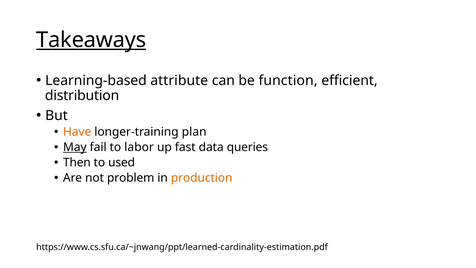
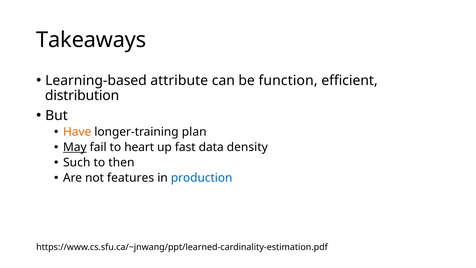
Takeaways underline: present -> none
labor: labor -> heart
queries: queries -> density
Then: Then -> Such
used: used -> then
problem: problem -> features
production colour: orange -> blue
